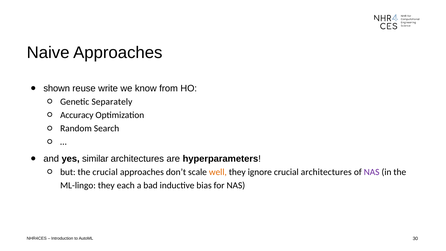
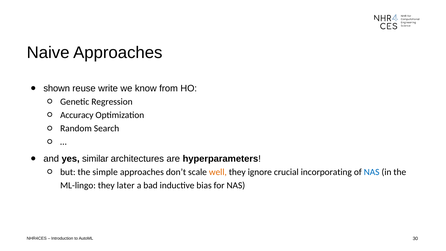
Separately: Separately -> Regression
the crucial: crucial -> simple
crucial architectures: architectures -> incorporating
NAS at (372, 172) colour: purple -> blue
each: each -> later
